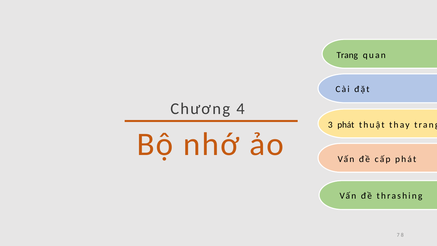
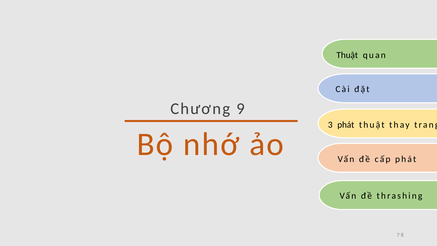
Trang at (347, 55): Trang -> Thuật
4: 4 -> 9
